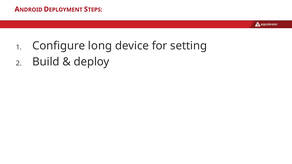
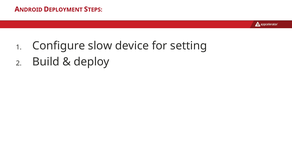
long: long -> slow
